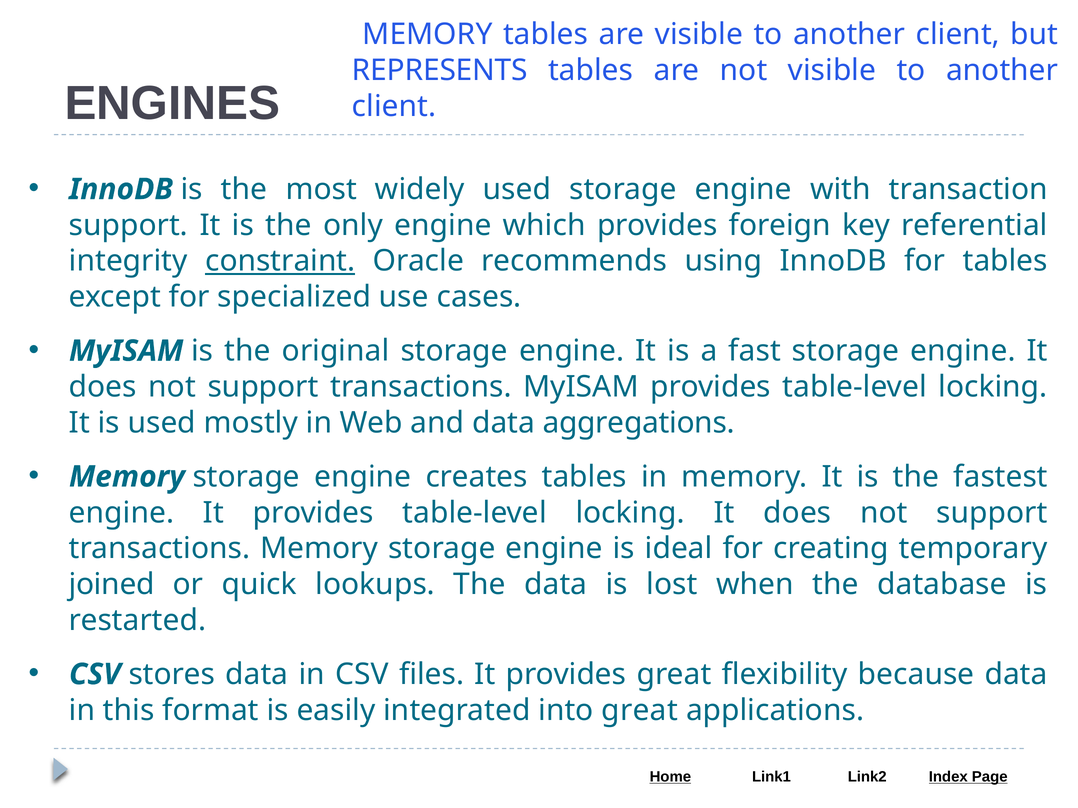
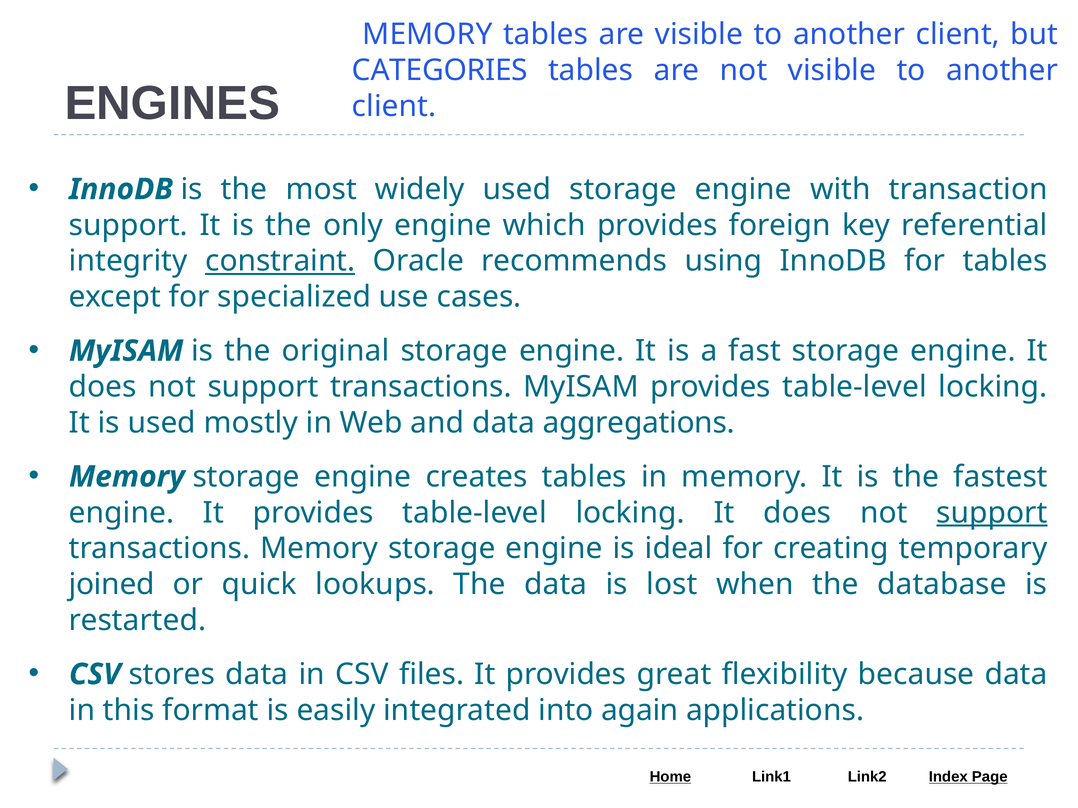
REPRESENTS: REPRESENTS -> CATEGORIES
support at (992, 513) underline: none -> present
into great: great -> again
